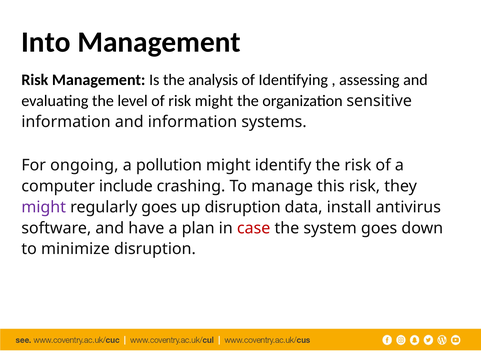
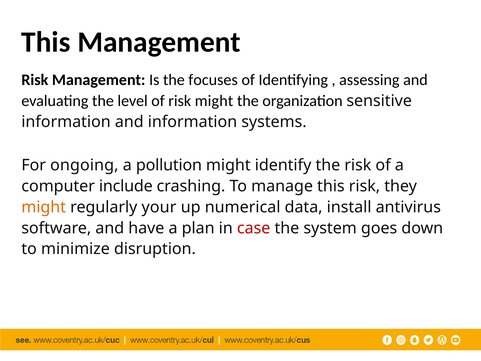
Into at (46, 42): Into -> This
analysis: analysis -> focuses
might at (44, 207) colour: purple -> orange
regularly goes: goes -> your
up disruption: disruption -> numerical
